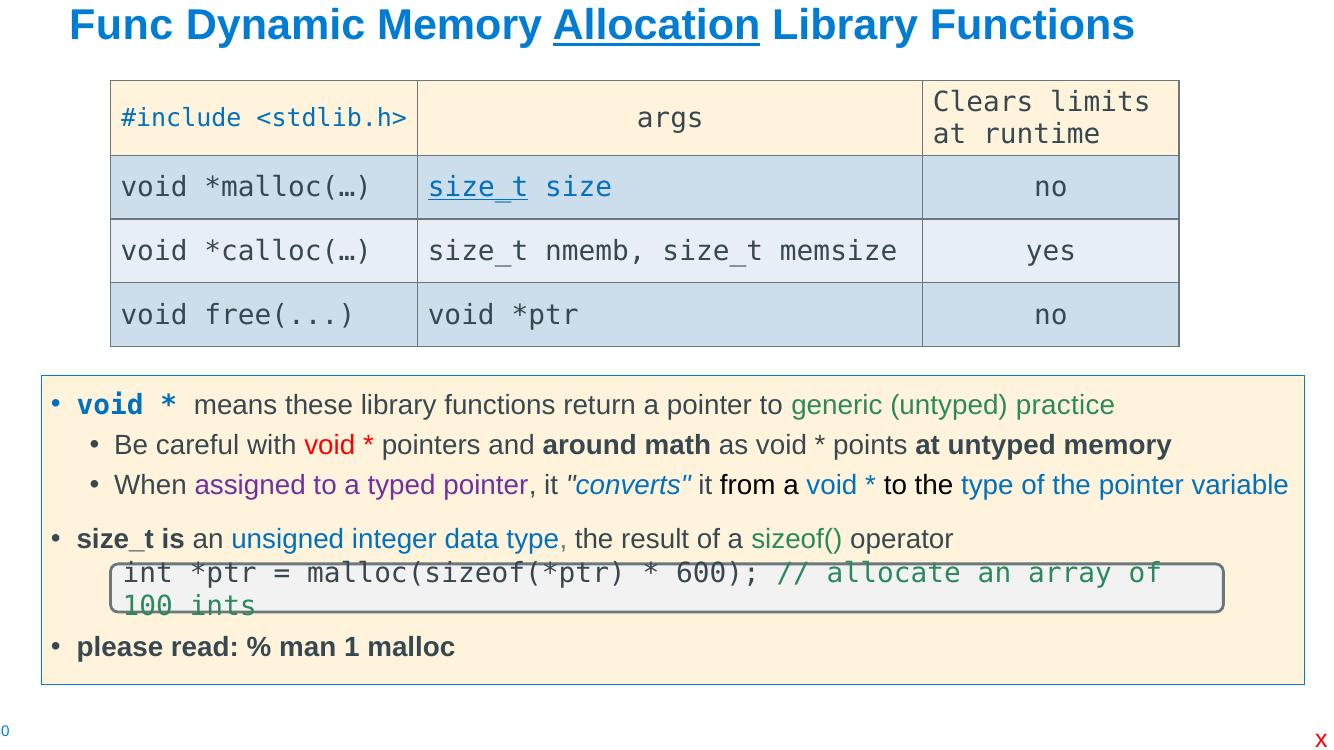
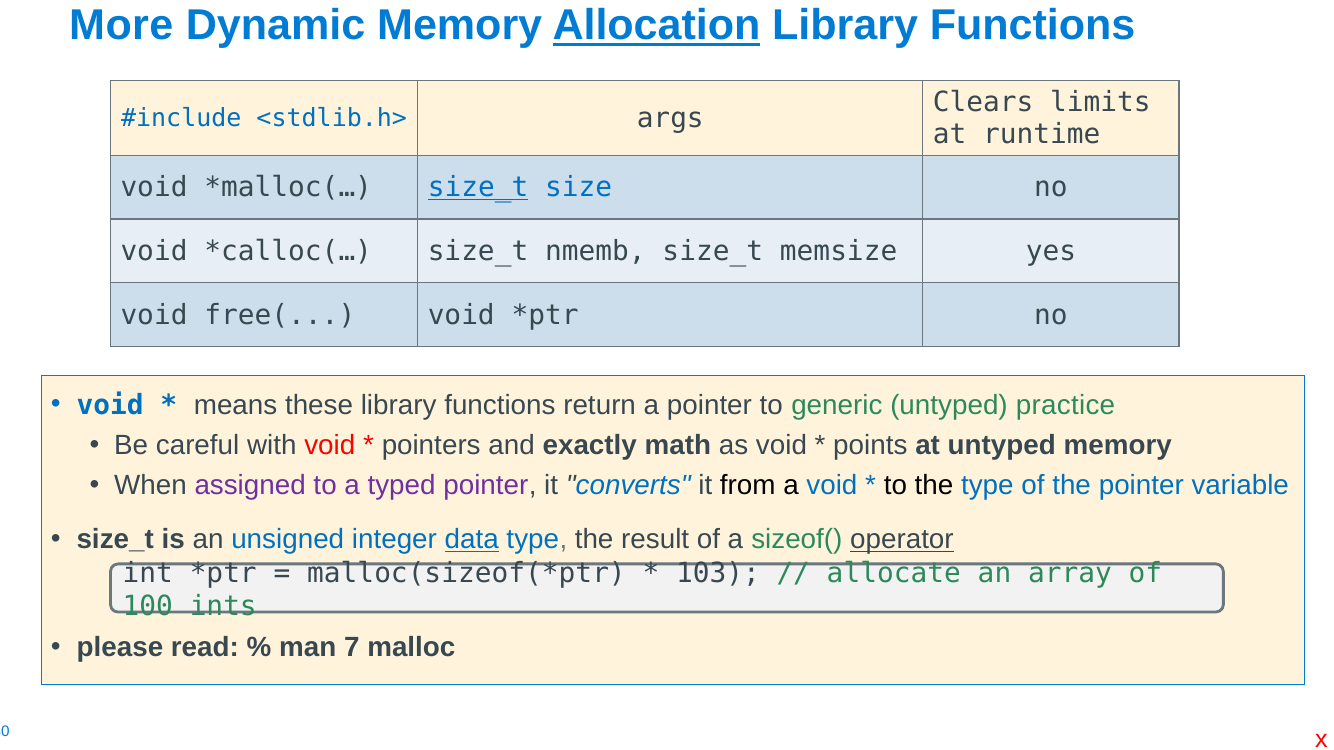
Func: Func -> More
around: around -> exactly
data underline: none -> present
operator underline: none -> present
600: 600 -> 103
1: 1 -> 7
